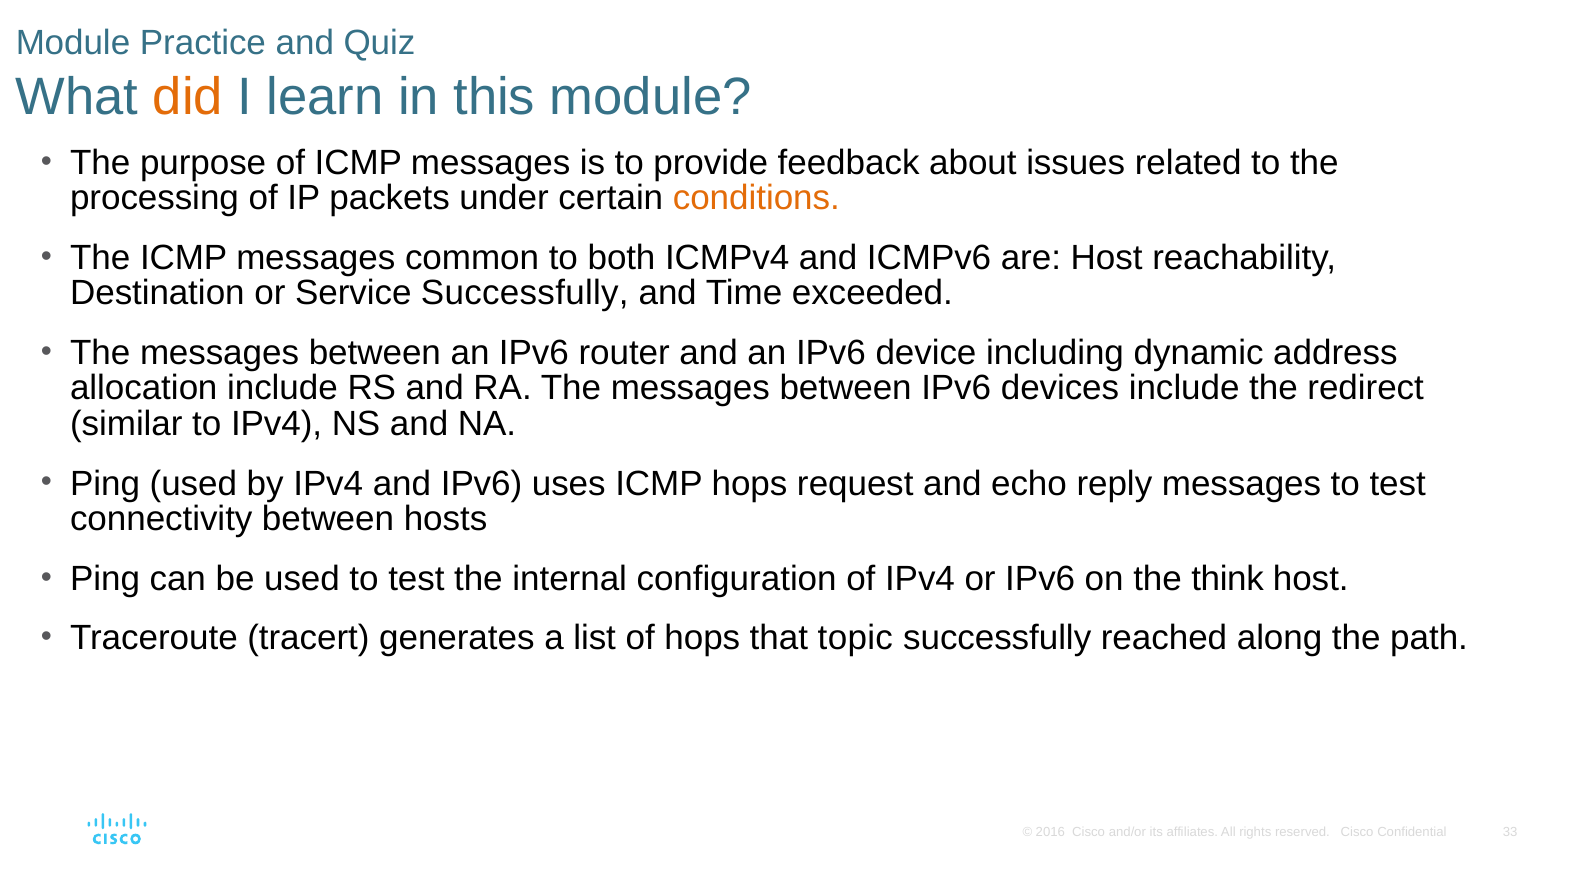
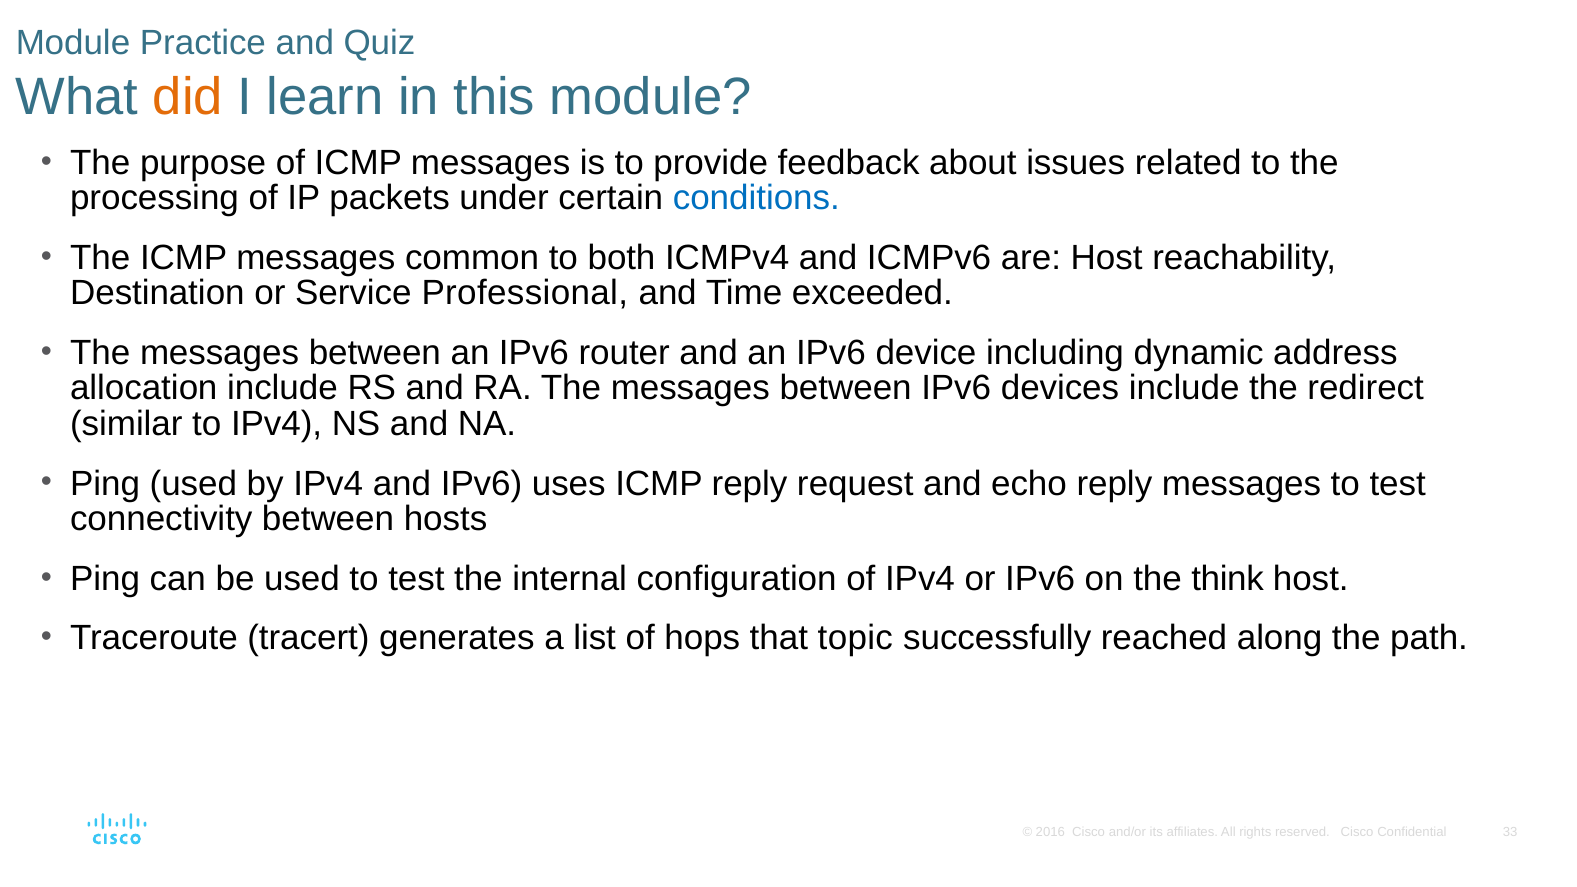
conditions colour: orange -> blue
Service Successfully: Successfully -> Professional
ICMP hops: hops -> reply
